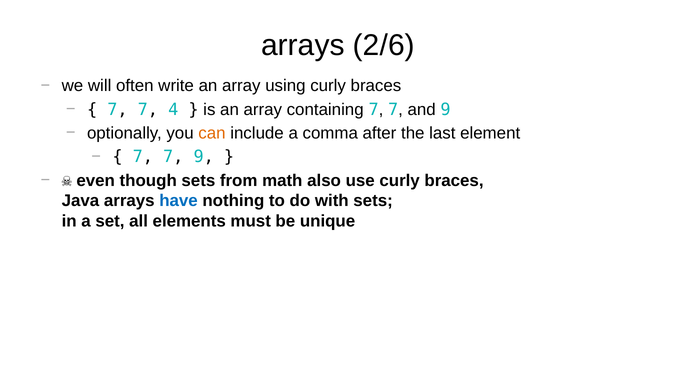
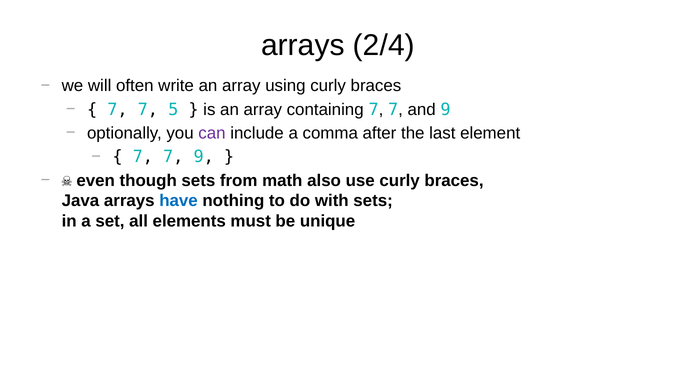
2/6: 2/6 -> 2/4
4: 4 -> 5
can colour: orange -> purple
